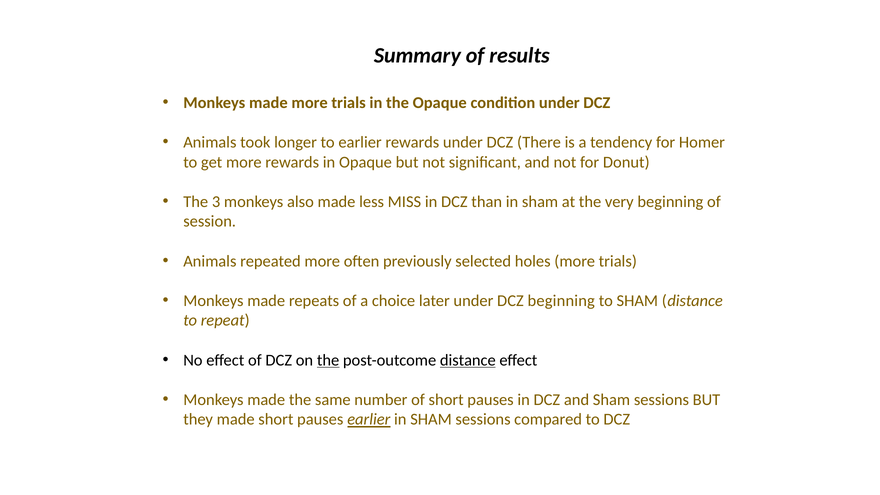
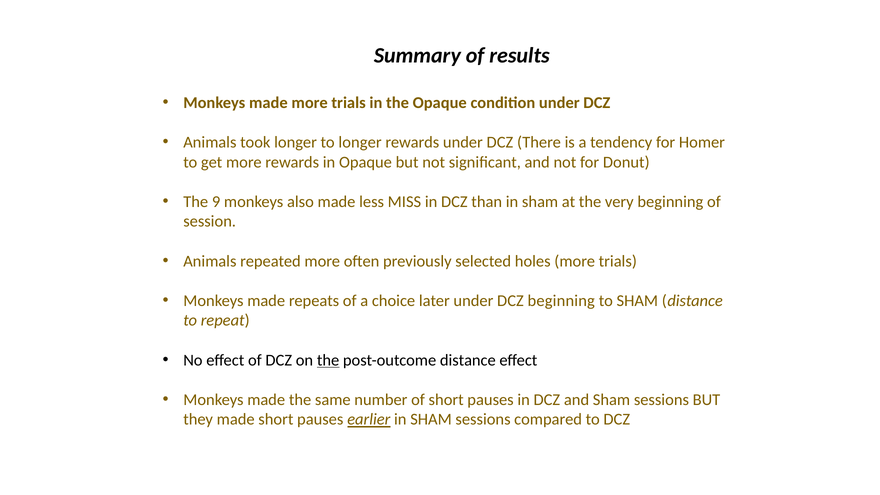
to earlier: earlier -> longer
3: 3 -> 9
distance at (468, 360) underline: present -> none
